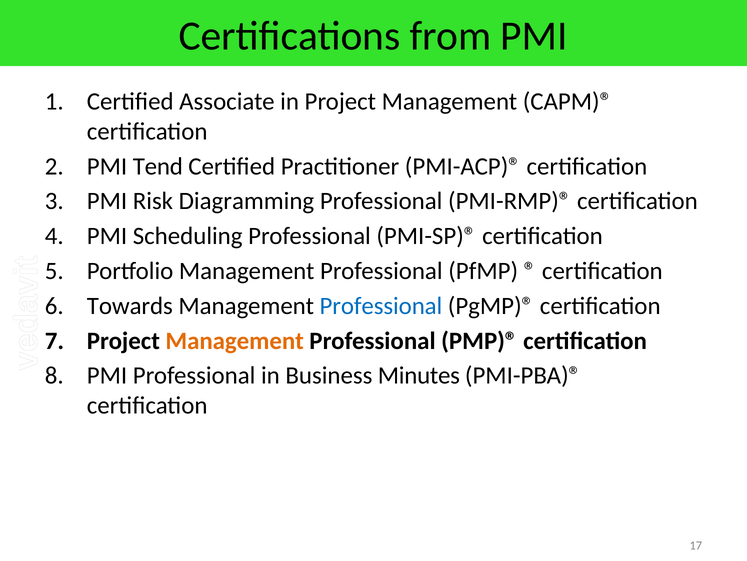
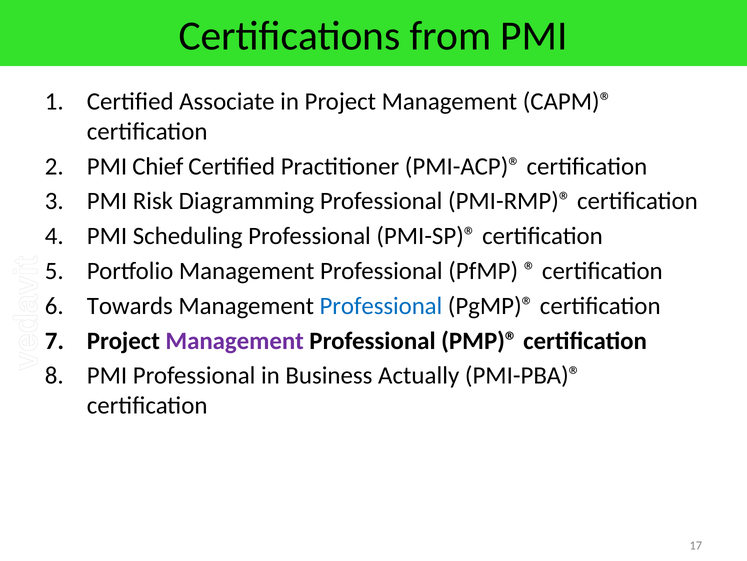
Tend: Tend -> Chief
Management at (235, 340) colour: orange -> purple
Minutes: Minutes -> Actually
